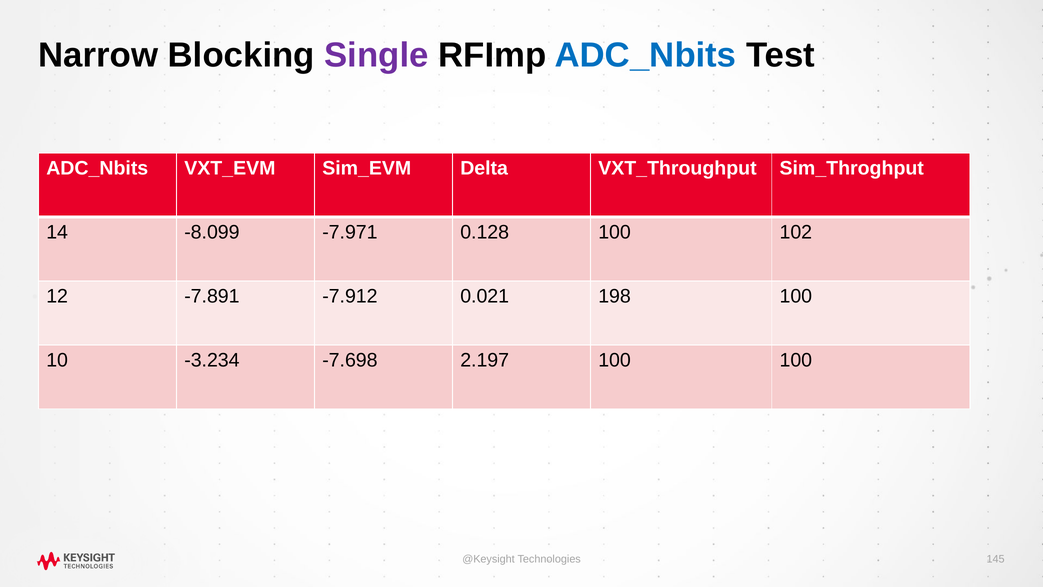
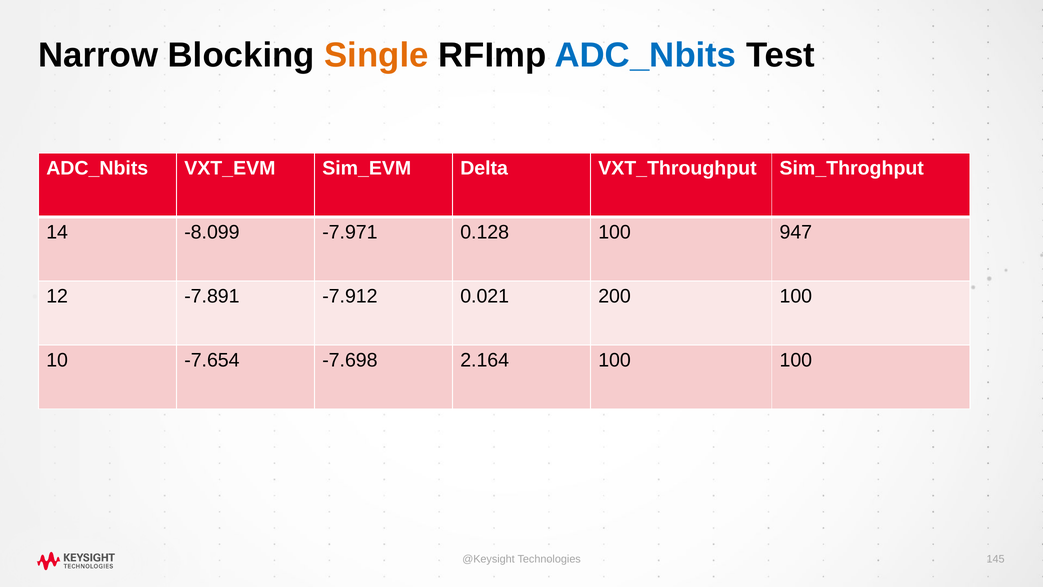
Single colour: purple -> orange
102: 102 -> 947
198: 198 -> 200
-3.234: -3.234 -> -7.654
2.197: 2.197 -> 2.164
